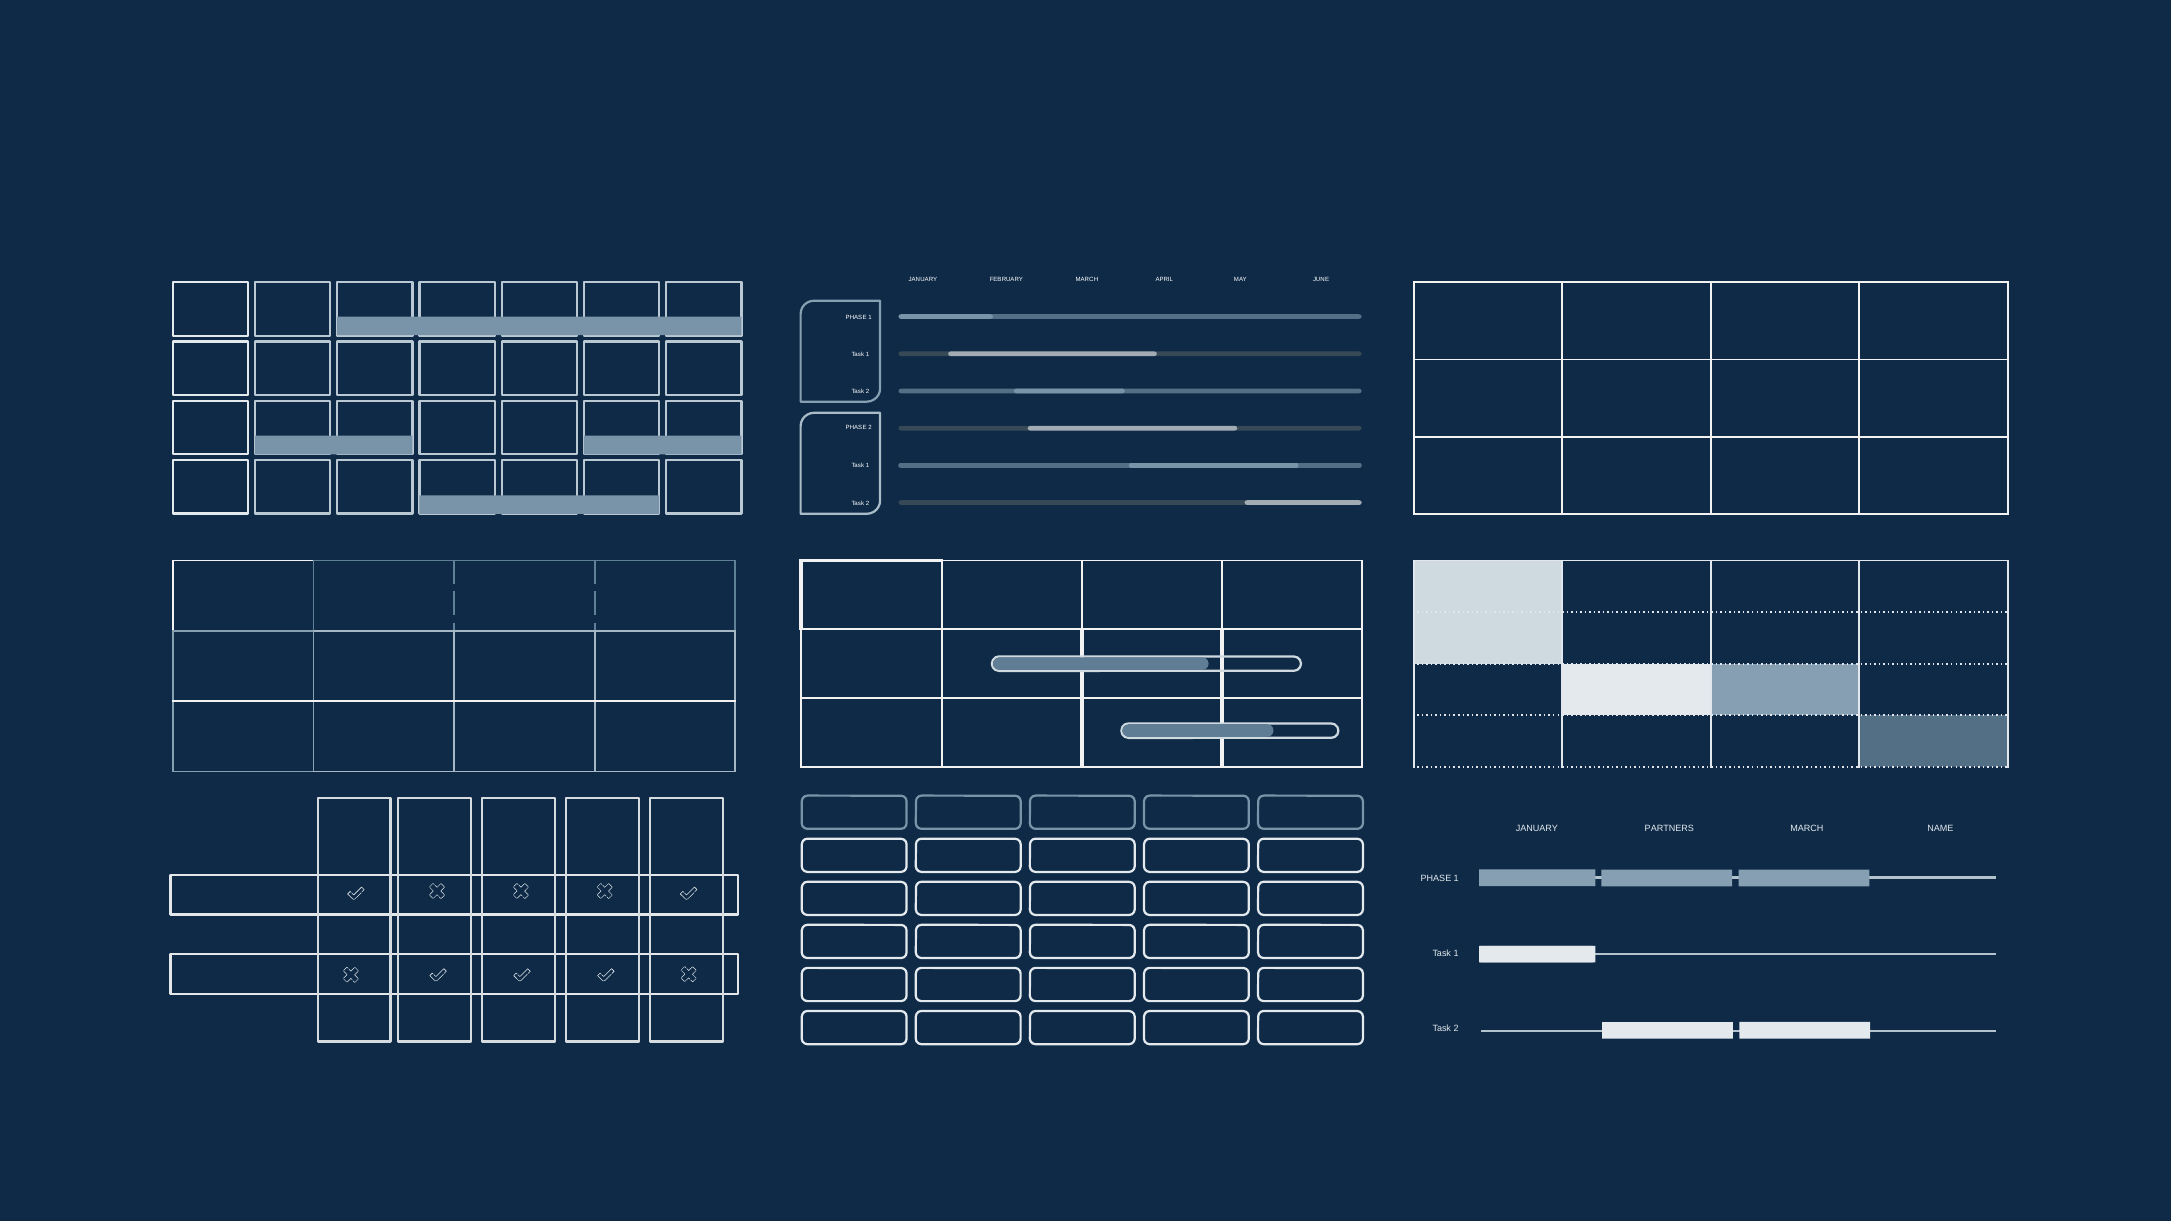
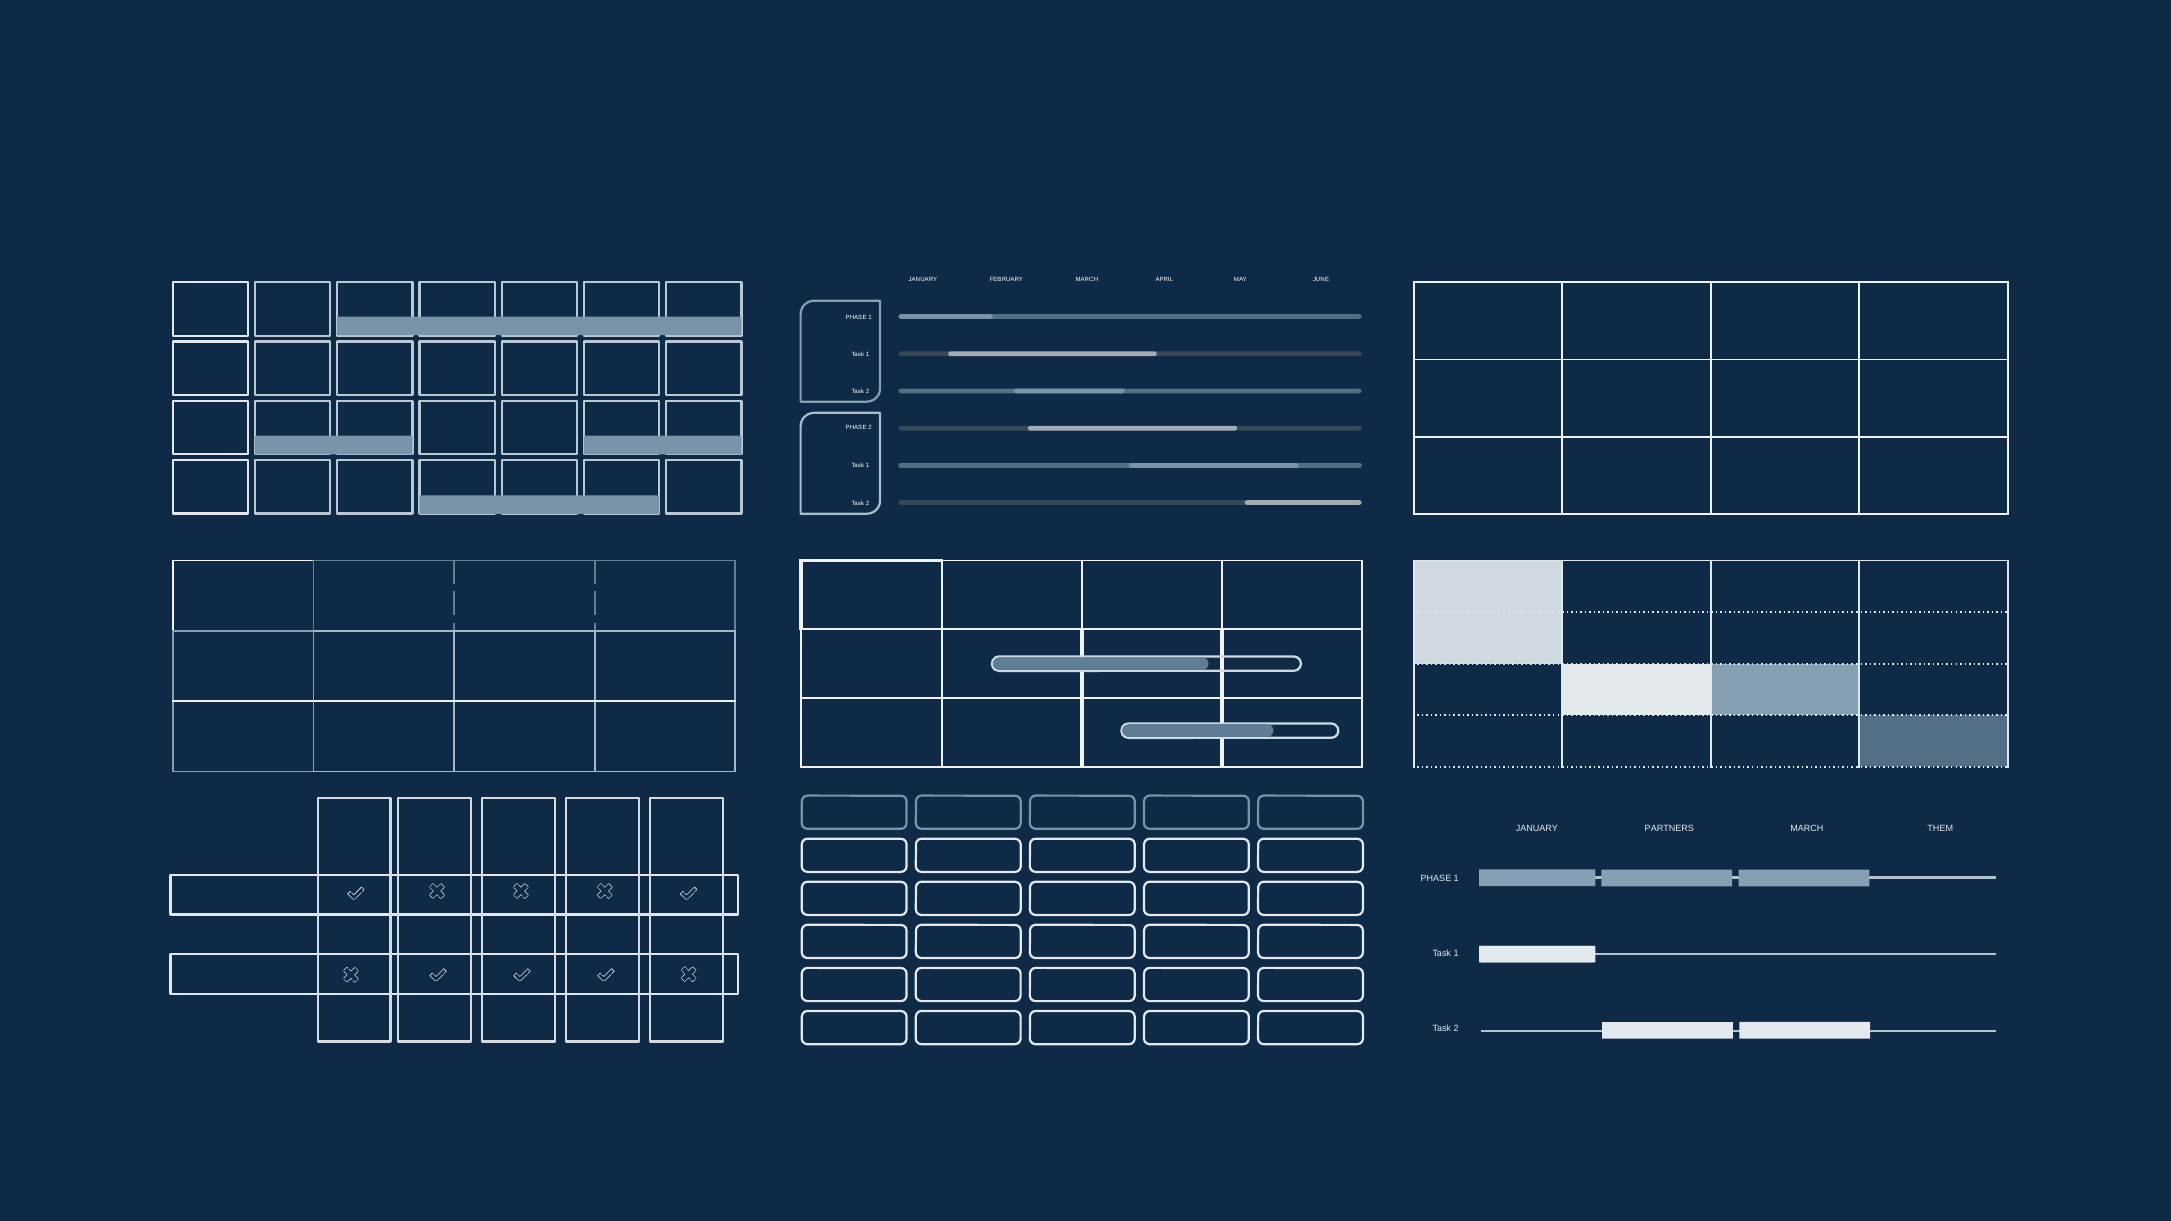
NAME: NAME -> THEM
